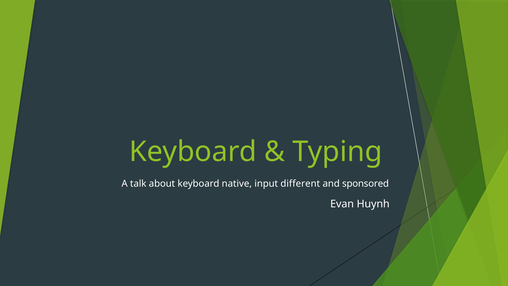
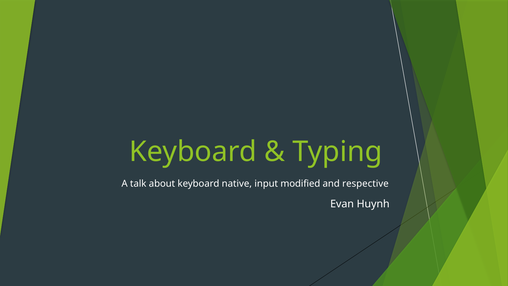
different: different -> modified
sponsored: sponsored -> respective
